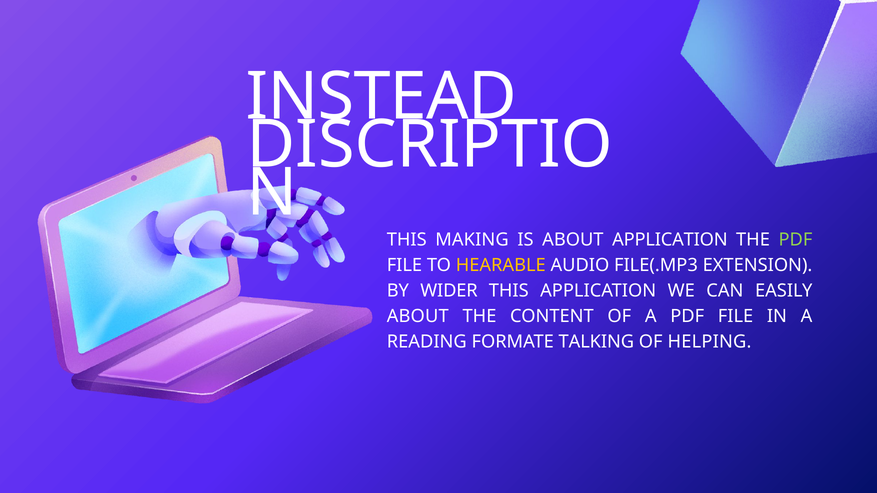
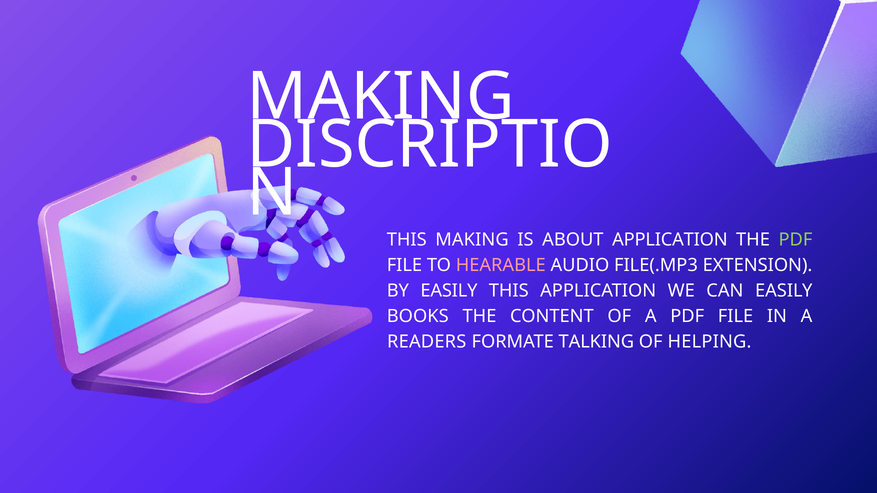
INSTEAD at (381, 97): INSTEAD -> MAKING
HEARABLE colour: yellow -> pink
BY WIDER: WIDER -> EASILY
ABOUT at (418, 316): ABOUT -> BOOKS
READING: READING -> READERS
